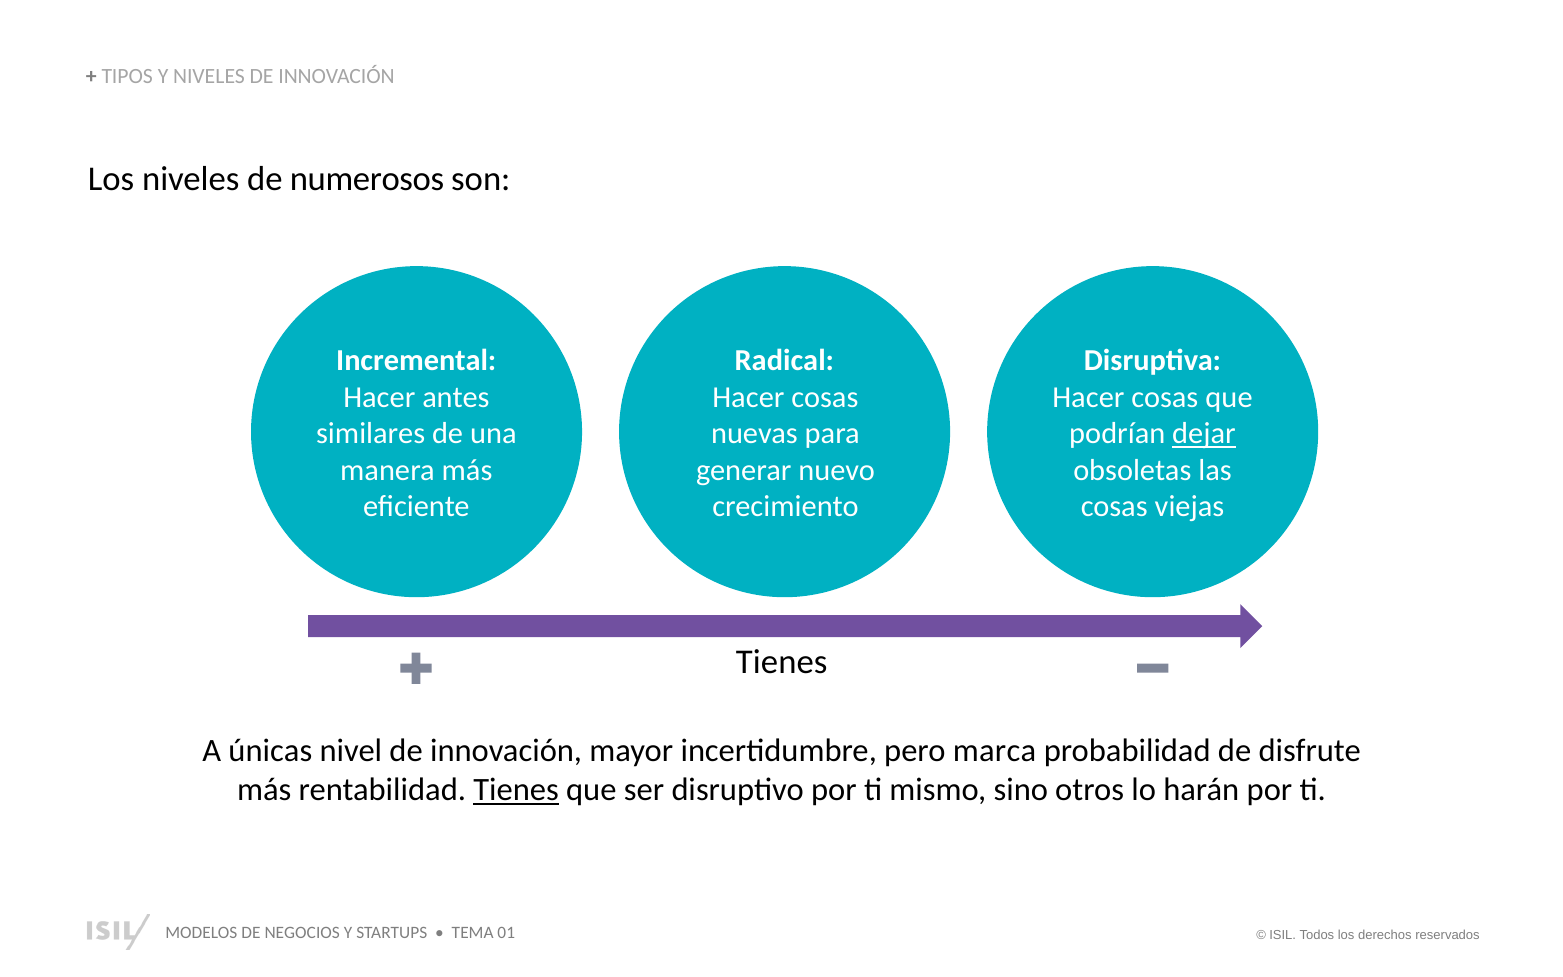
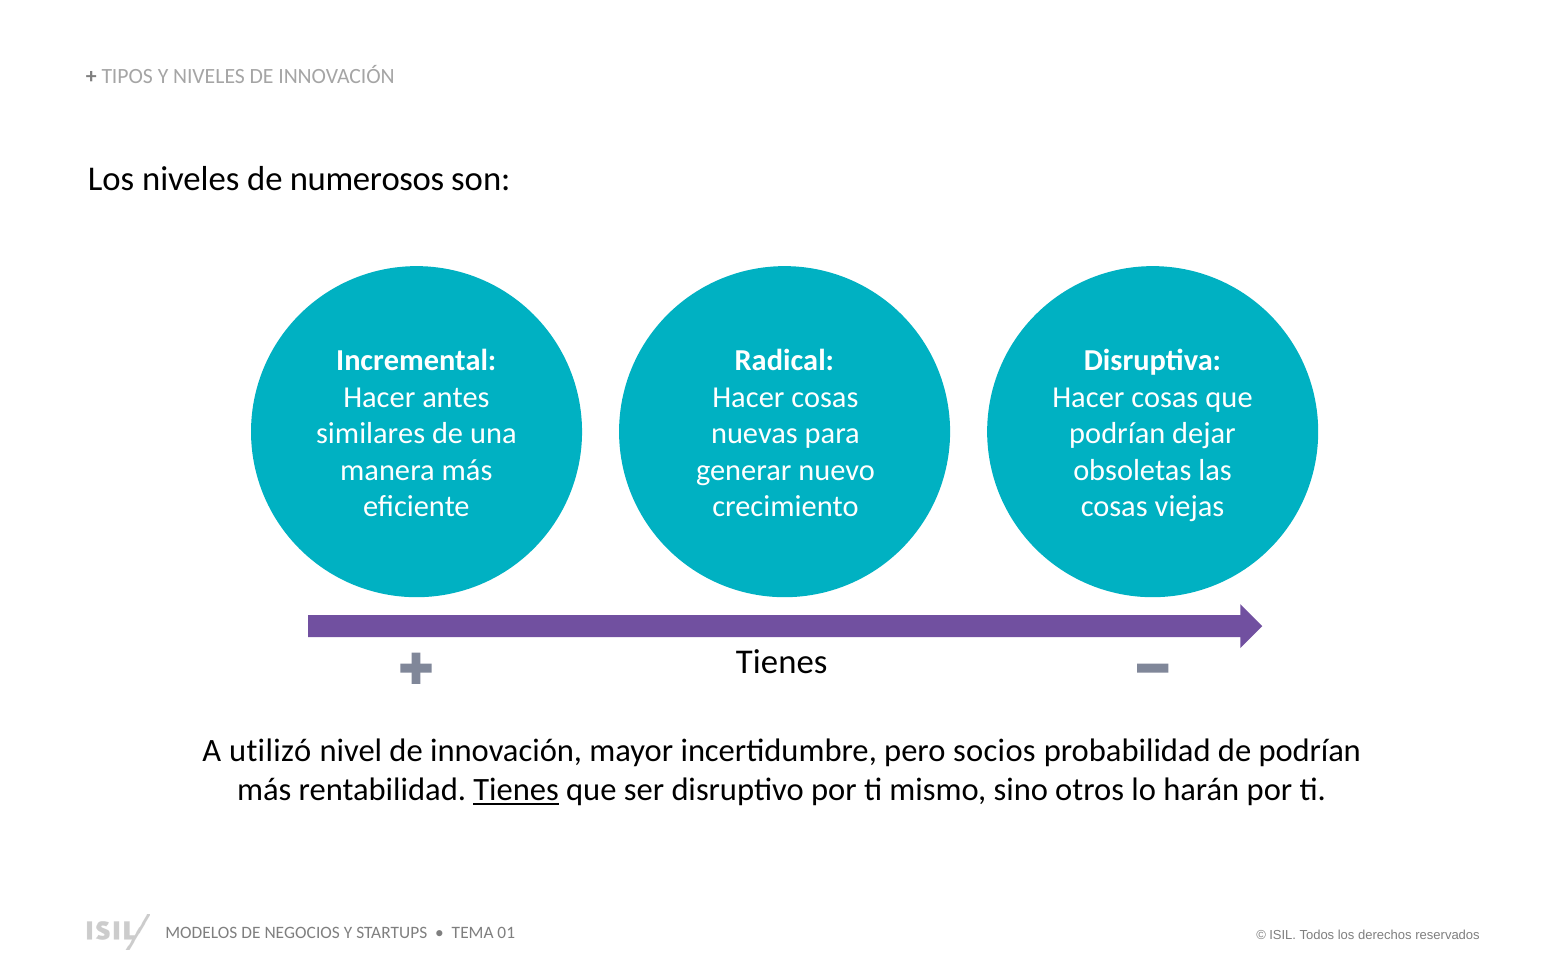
dejar underline: present -> none
únicas: únicas -> utilizó
marca: marca -> socios
de disfrute: disfrute -> podrían
